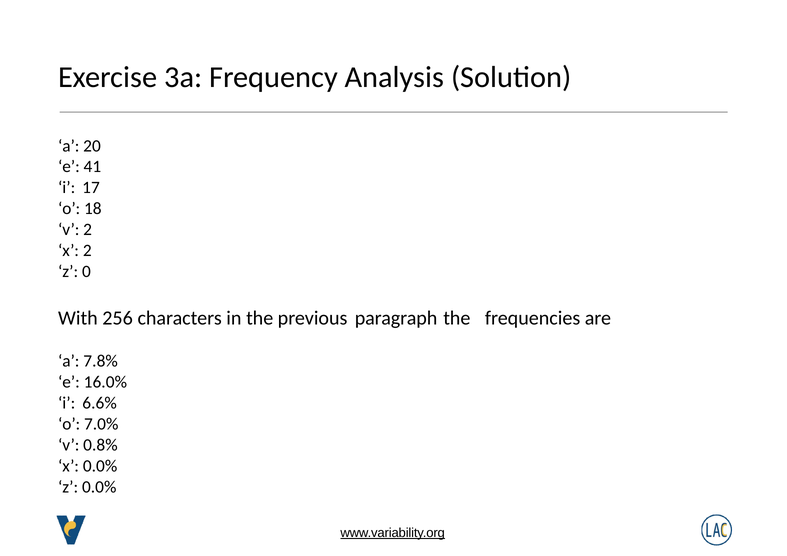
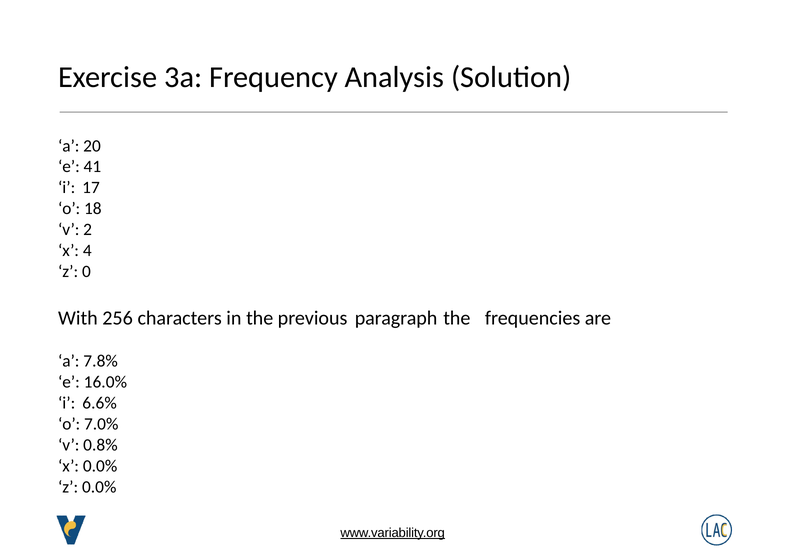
x 2: 2 -> 4
